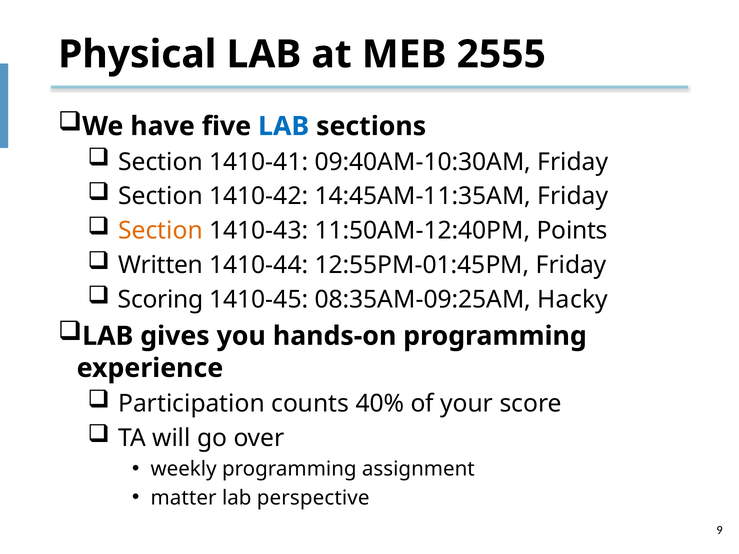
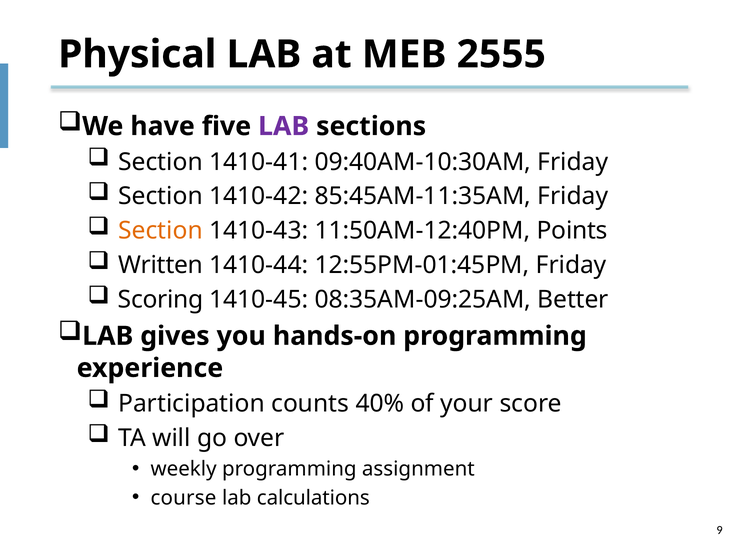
LAB at (284, 126) colour: blue -> purple
14:45AM-11:35AM: 14:45AM-11:35AM -> 85:45AM-11:35AM
Hacky: Hacky -> Better
matter: matter -> course
perspective: perspective -> calculations
